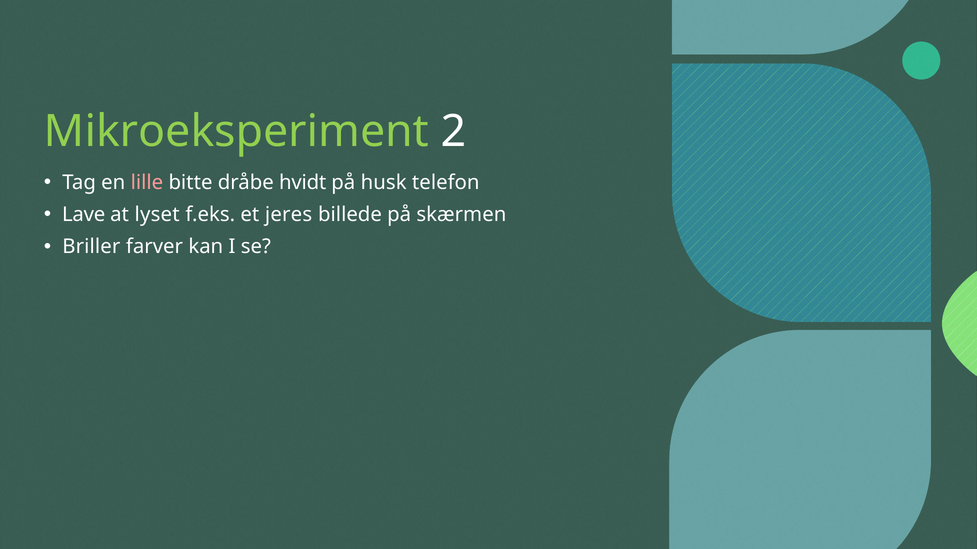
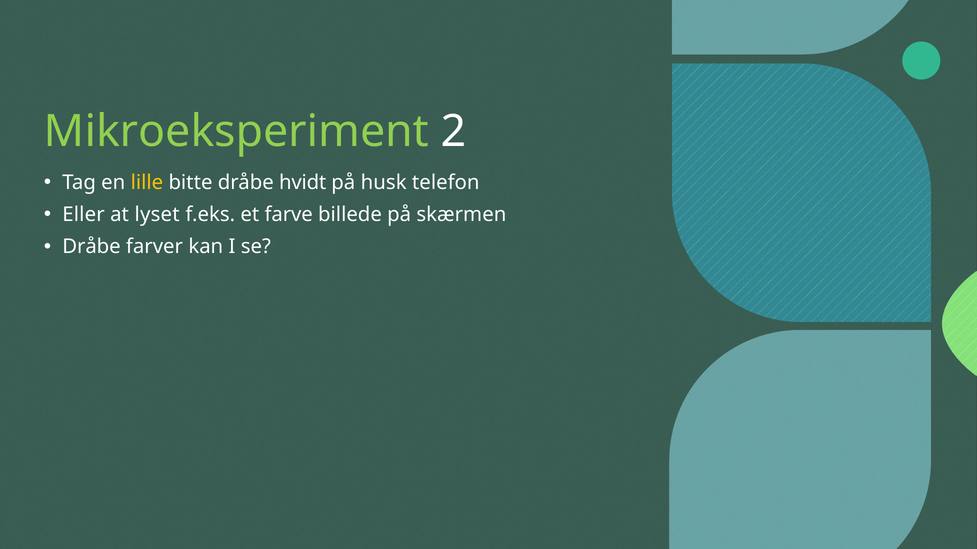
lille colour: pink -> yellow
Lave: Lave -> Eller
jeres: jeres -> farve
Briller at (91, 247): Briller -> Dråbe
